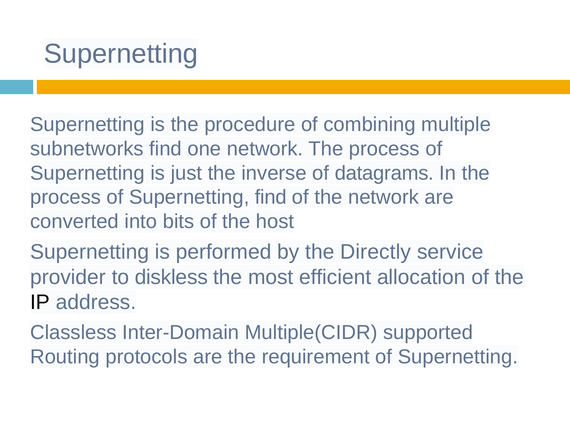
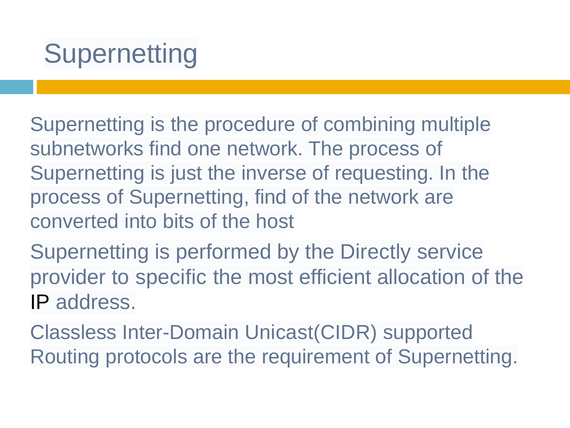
datagrams: datagrams -> requesting
diskless: diskless -> specific
Multiple(CIDR: Multiple(CIDR -> Unicast(CIDR
